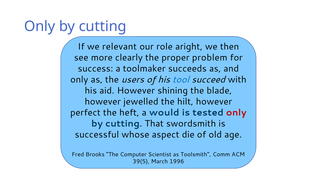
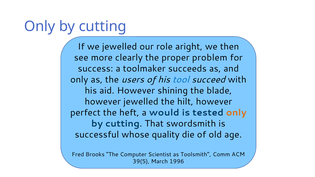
we relevant: relevant -> jewelled
only at (236, 113) colour: red -> orange
aspect: aspect -> quality
